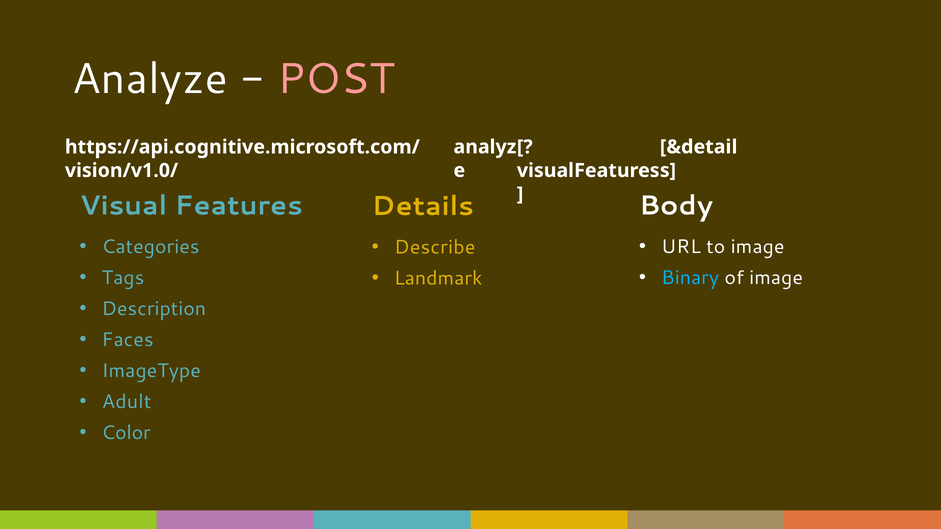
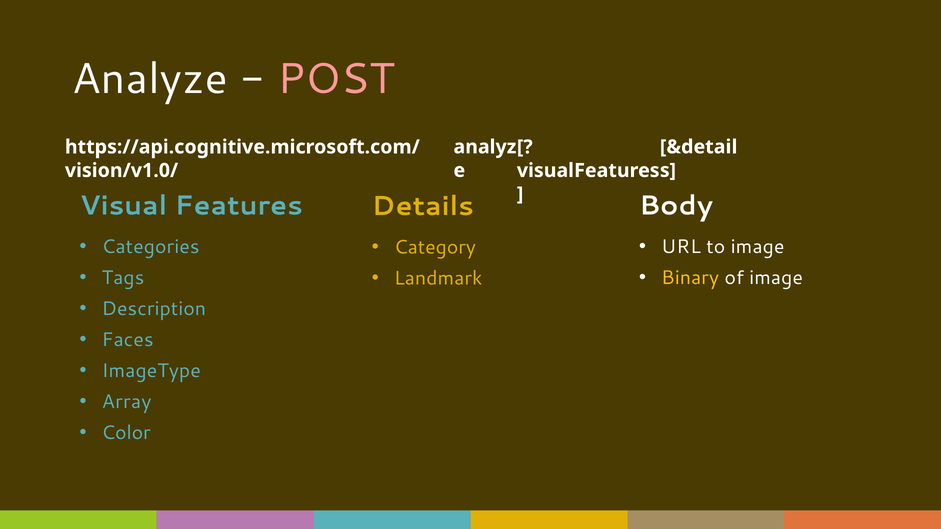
Describe: Describe -> Category
Binary colour: light blue -> yellow
Adult: Adult -> Array
